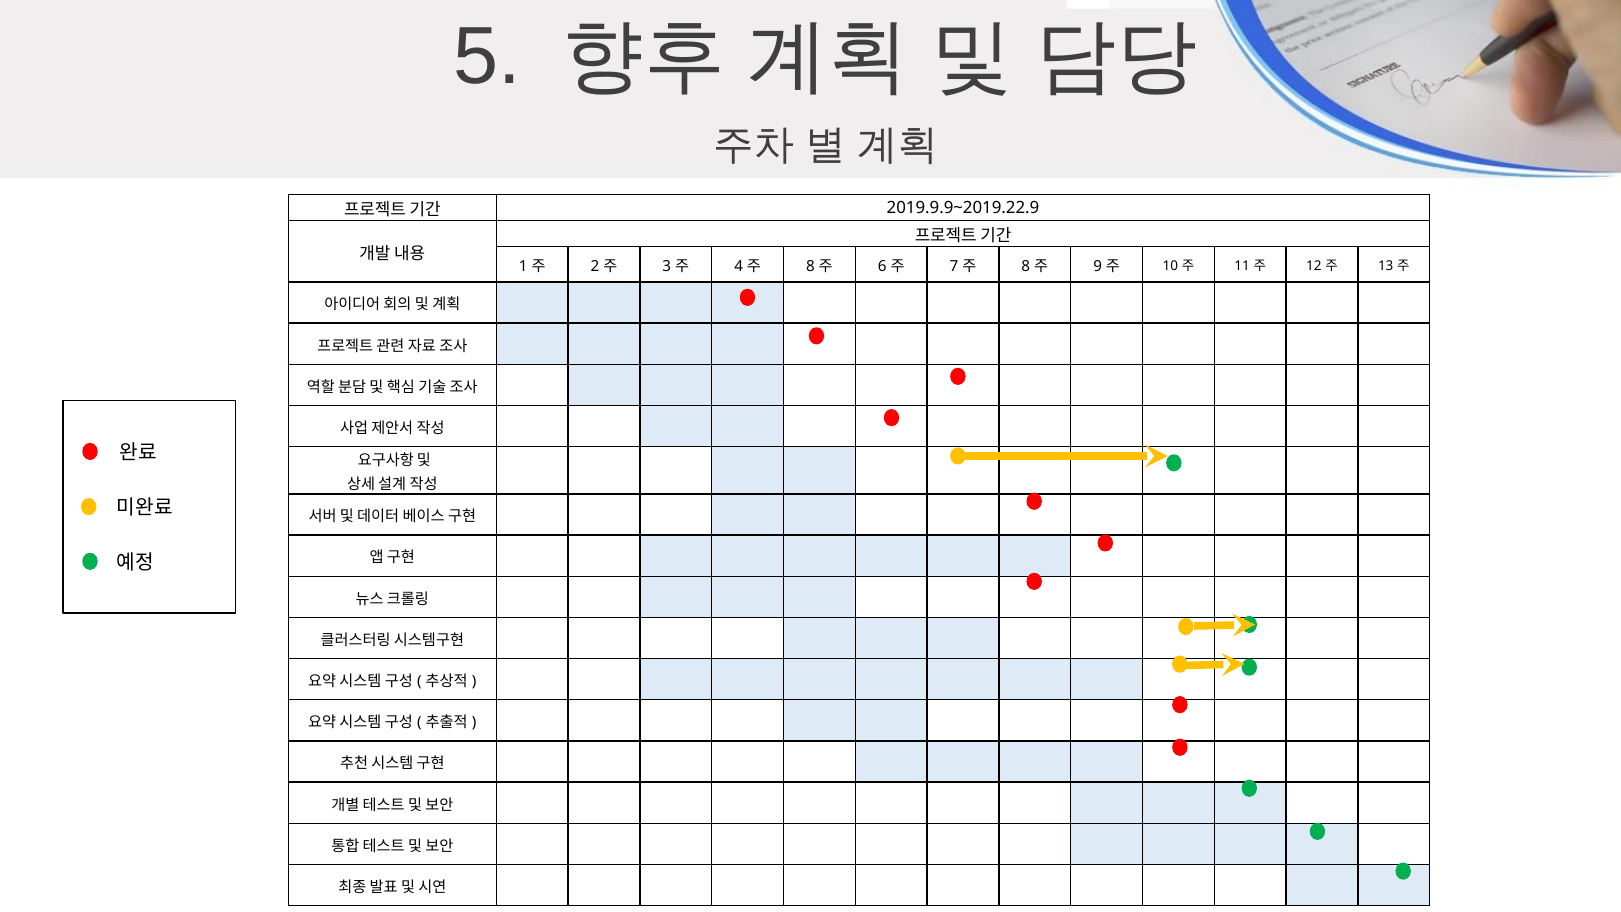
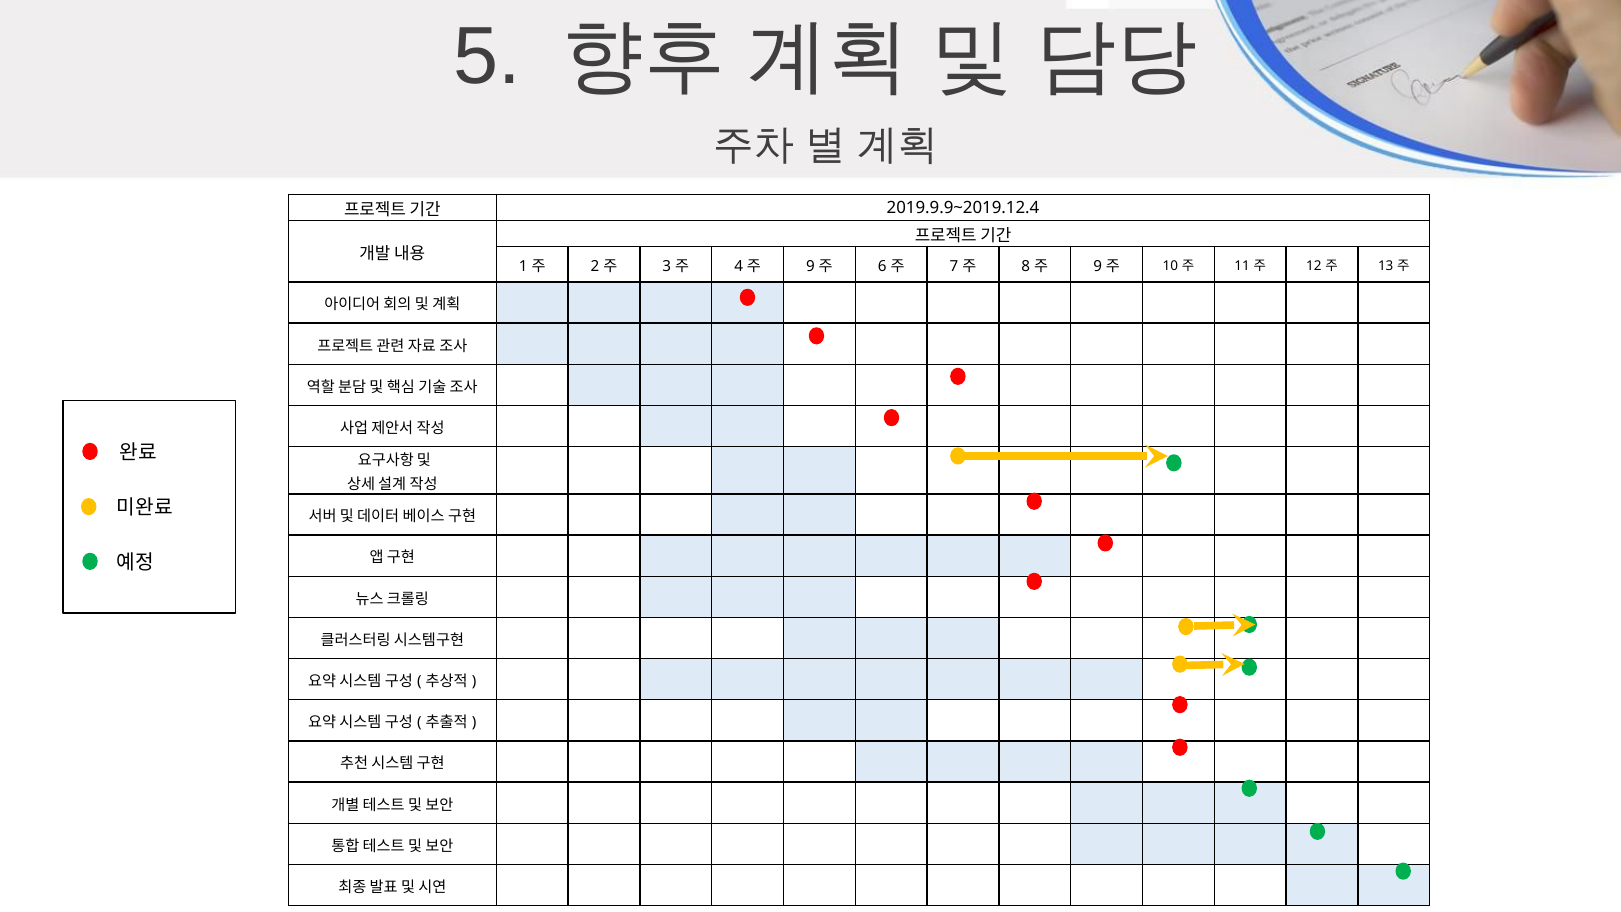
2019.9.9~2019.22.9: 2019.9.9~2019.22.9 -> 2019.9.9~2019.12.4
8 at (810, 266): 8 -> 9
